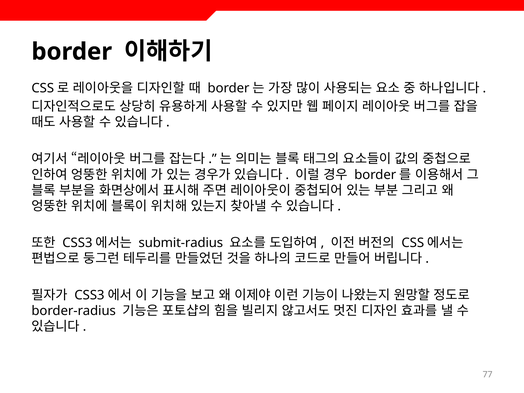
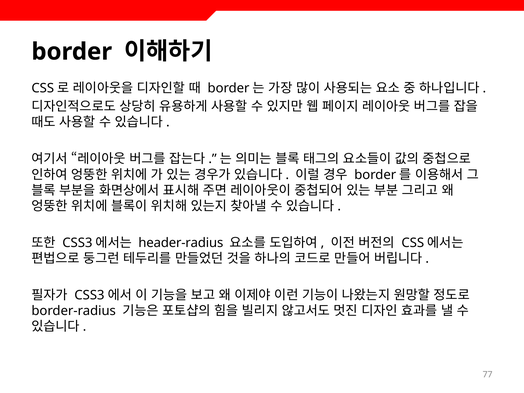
submit-radius: submit-radius -> header-radius
